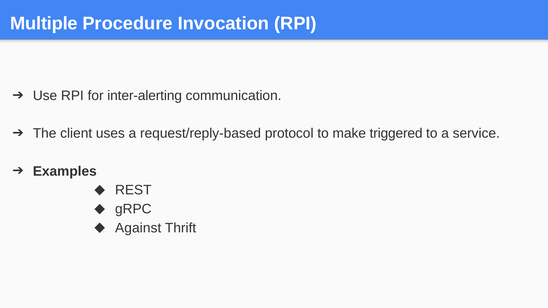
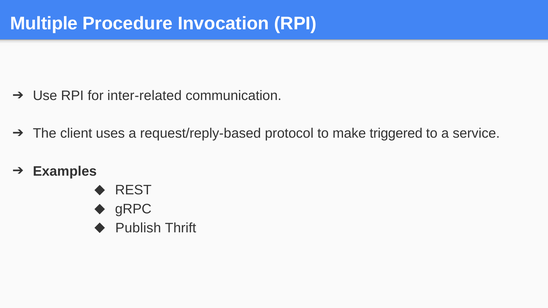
inter-alerting: inter-alerting -> inter-related
Against: Against -> Publish
